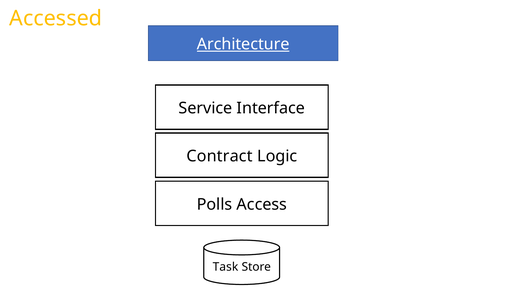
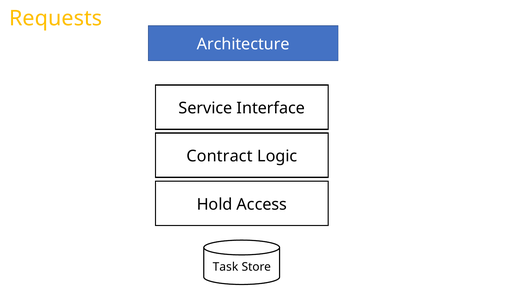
Accessed: Accessed -> Requests
Architecture underline: present -> none
Polls: Polls -> Hold
